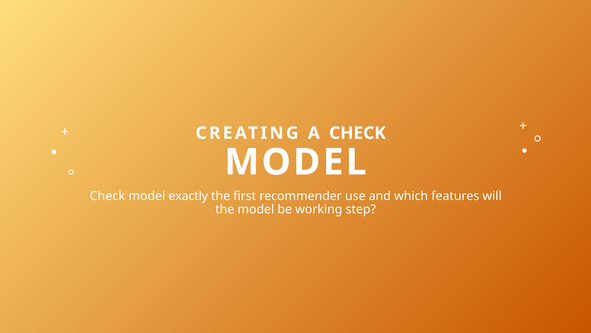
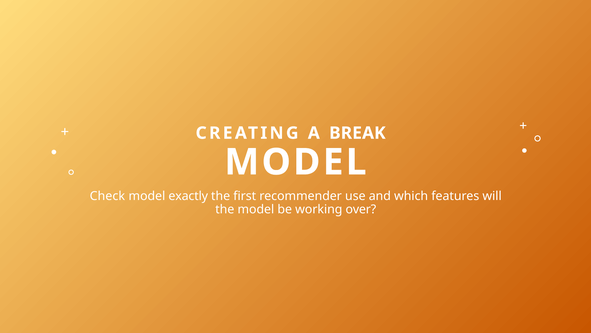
A CHECK: CHECK -> BREAK
step: step -> over
